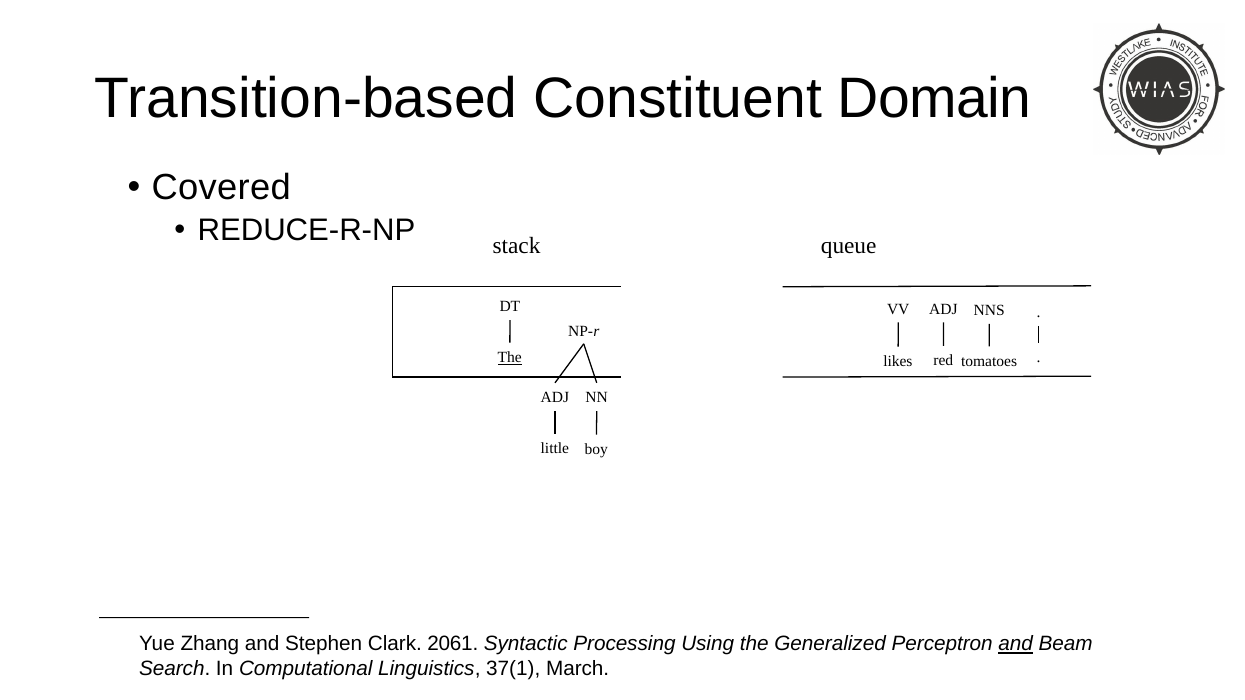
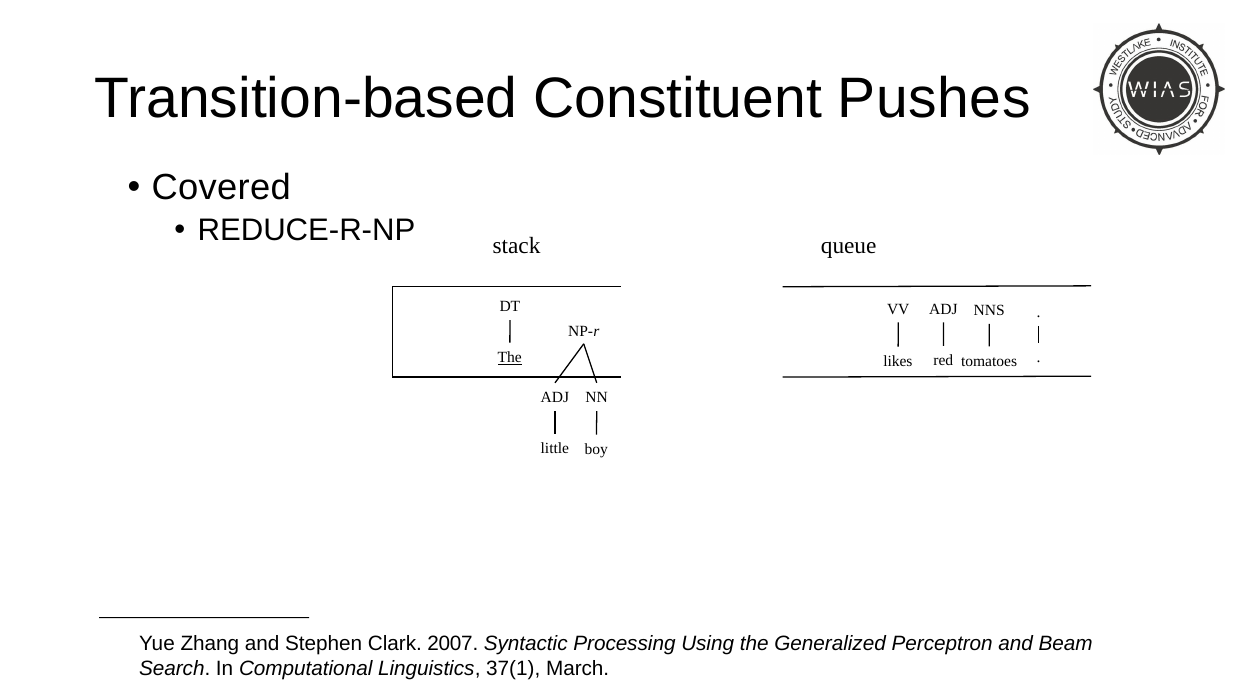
Domain: Domain -> Pushes
2061: 2061 -> 2007
and at (1016, 644) underline: present -> none
